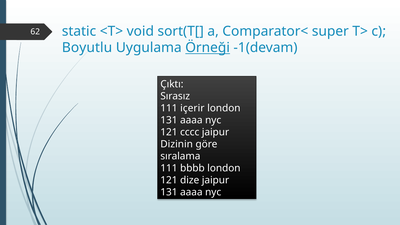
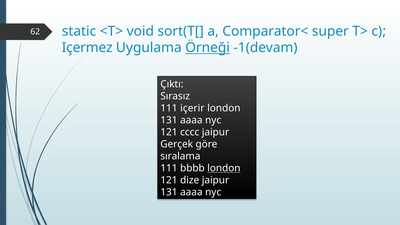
Boyutlu: Boyutlu -> Içermez
Dizinin: Dizinin -> Gerçek
london at (224, 168) underline: none -> present
